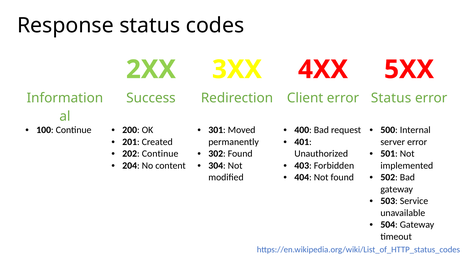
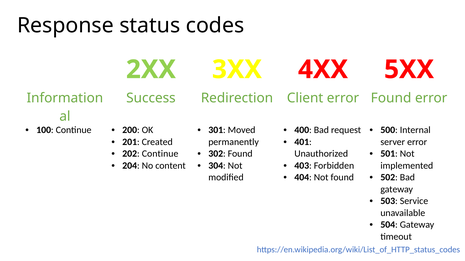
error Status: Status -> Found
